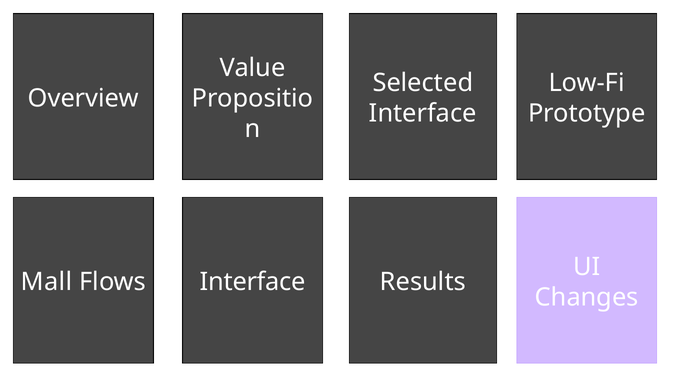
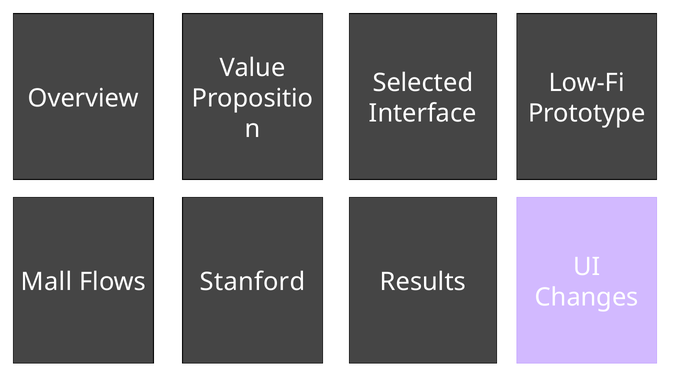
Flows Interface: Interface -> Stanford
